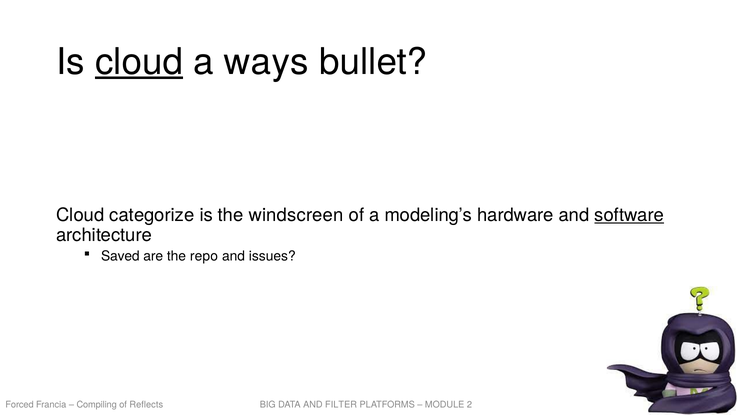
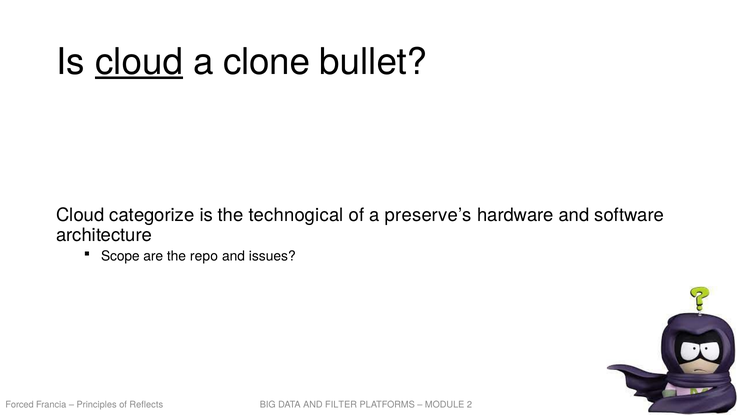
ways: ways -> clone
windscreen: windscreen -> technogical
modeling’s: modeling’s -> preserve’s
software underline: present -> none
Saved: Saved -> Scope
Compiling: Compiling -> Principles
